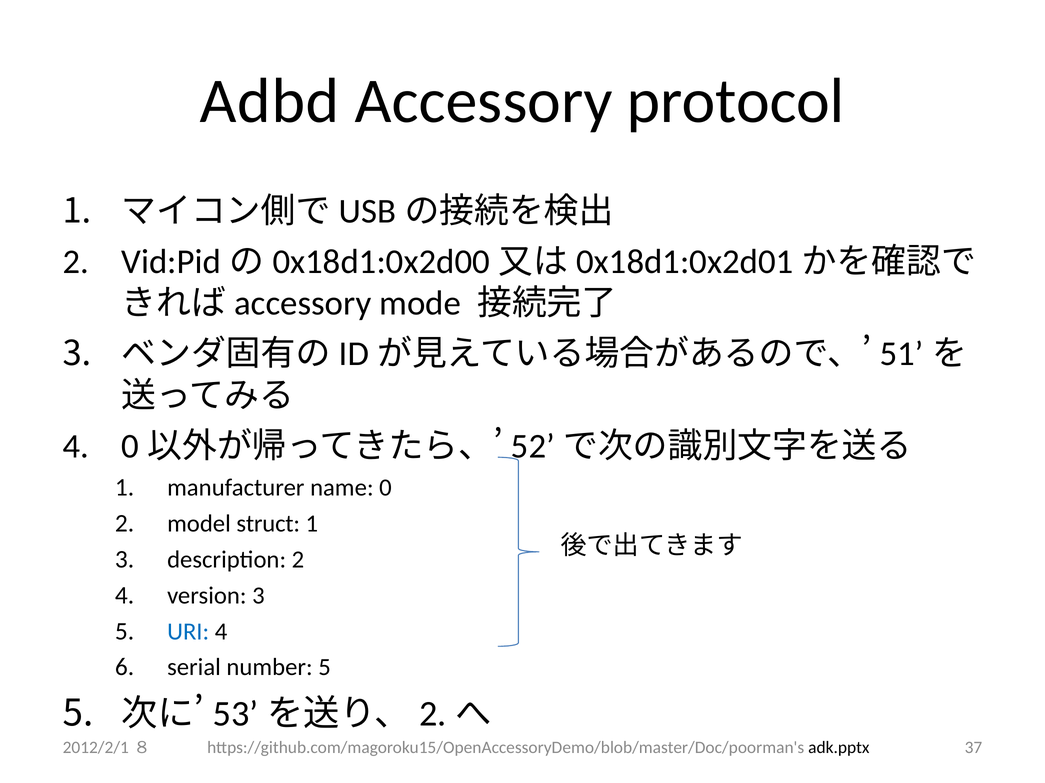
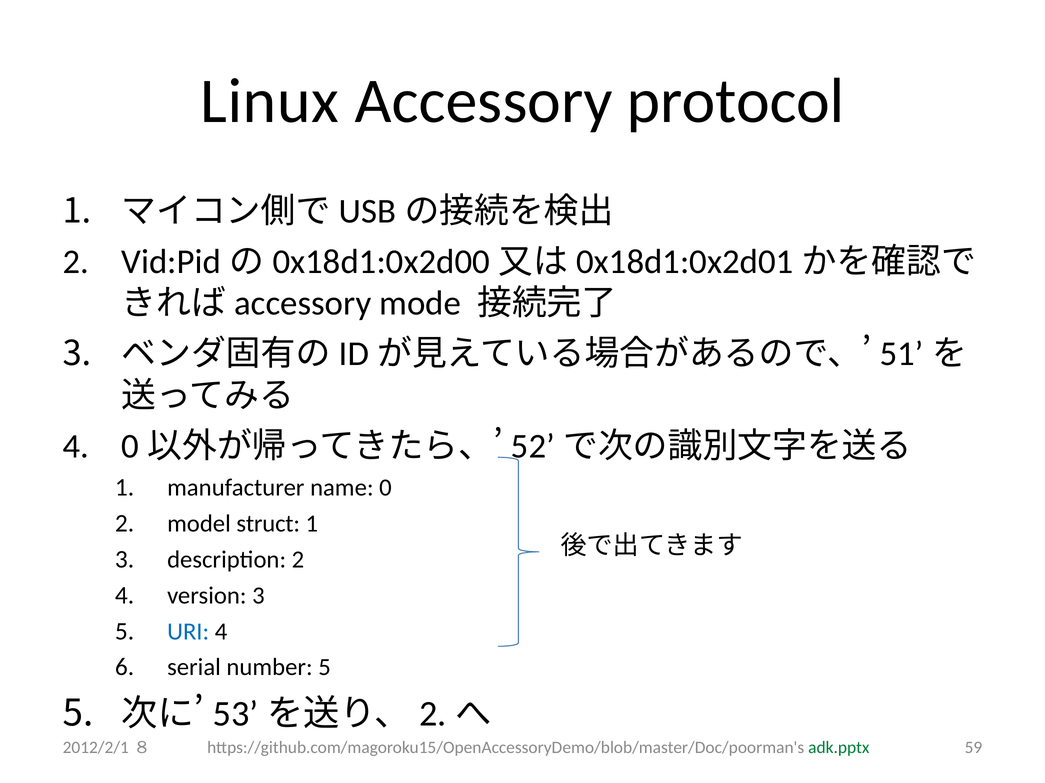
Adbd: Adbd -> Linux
adk.pptx colour: black -> green
37: 37 -> 59
